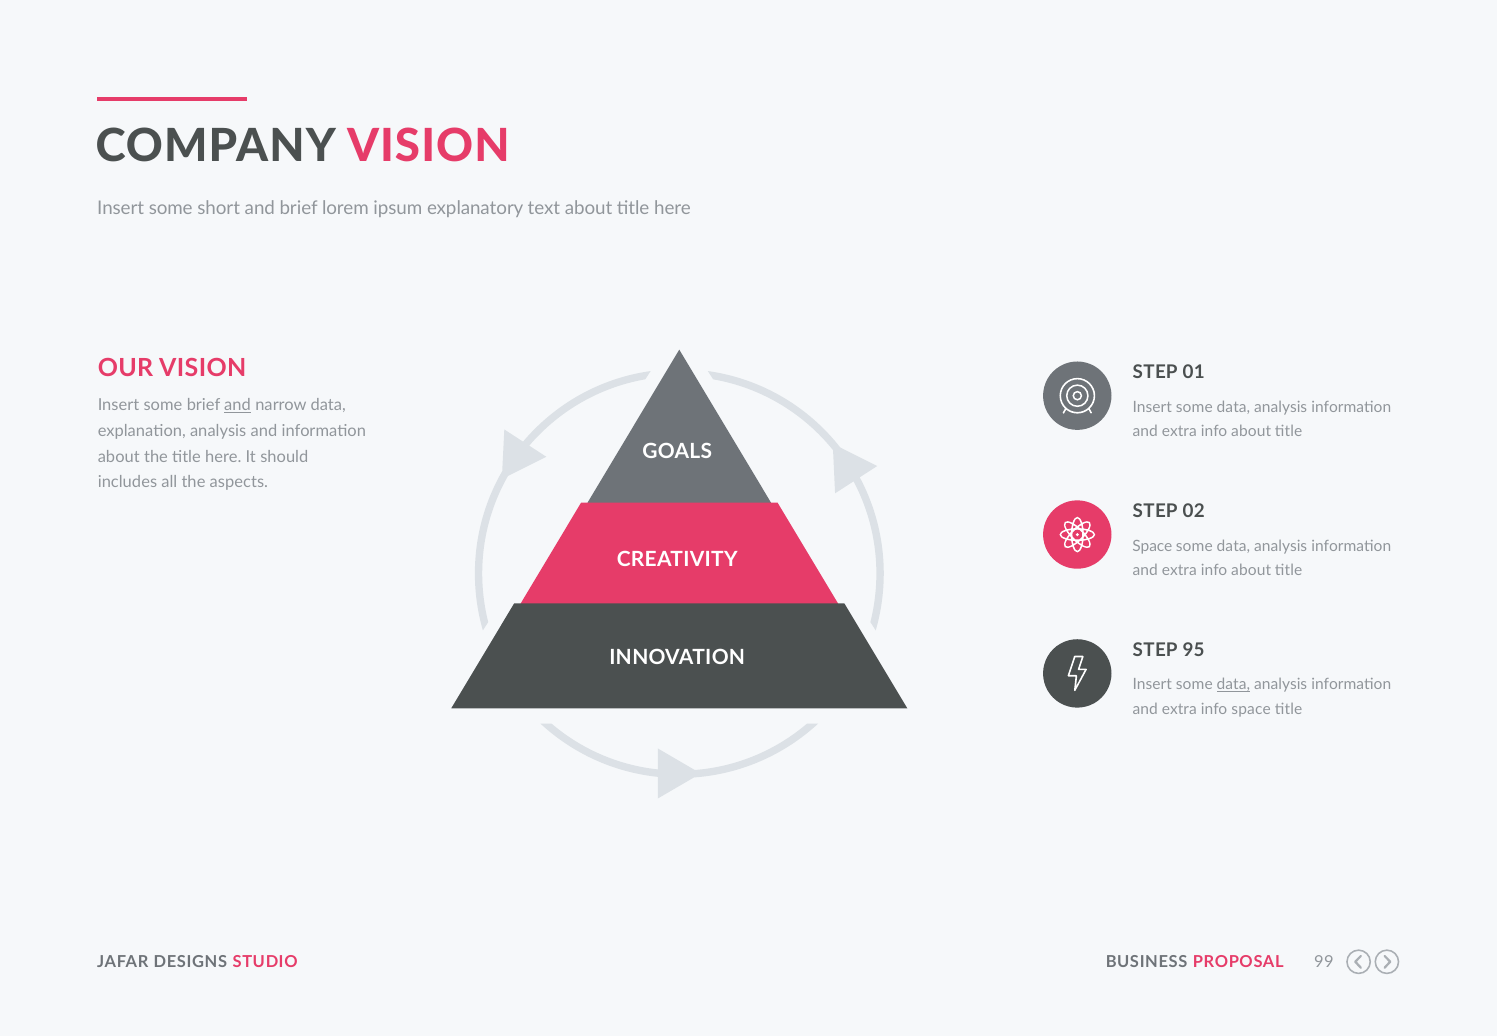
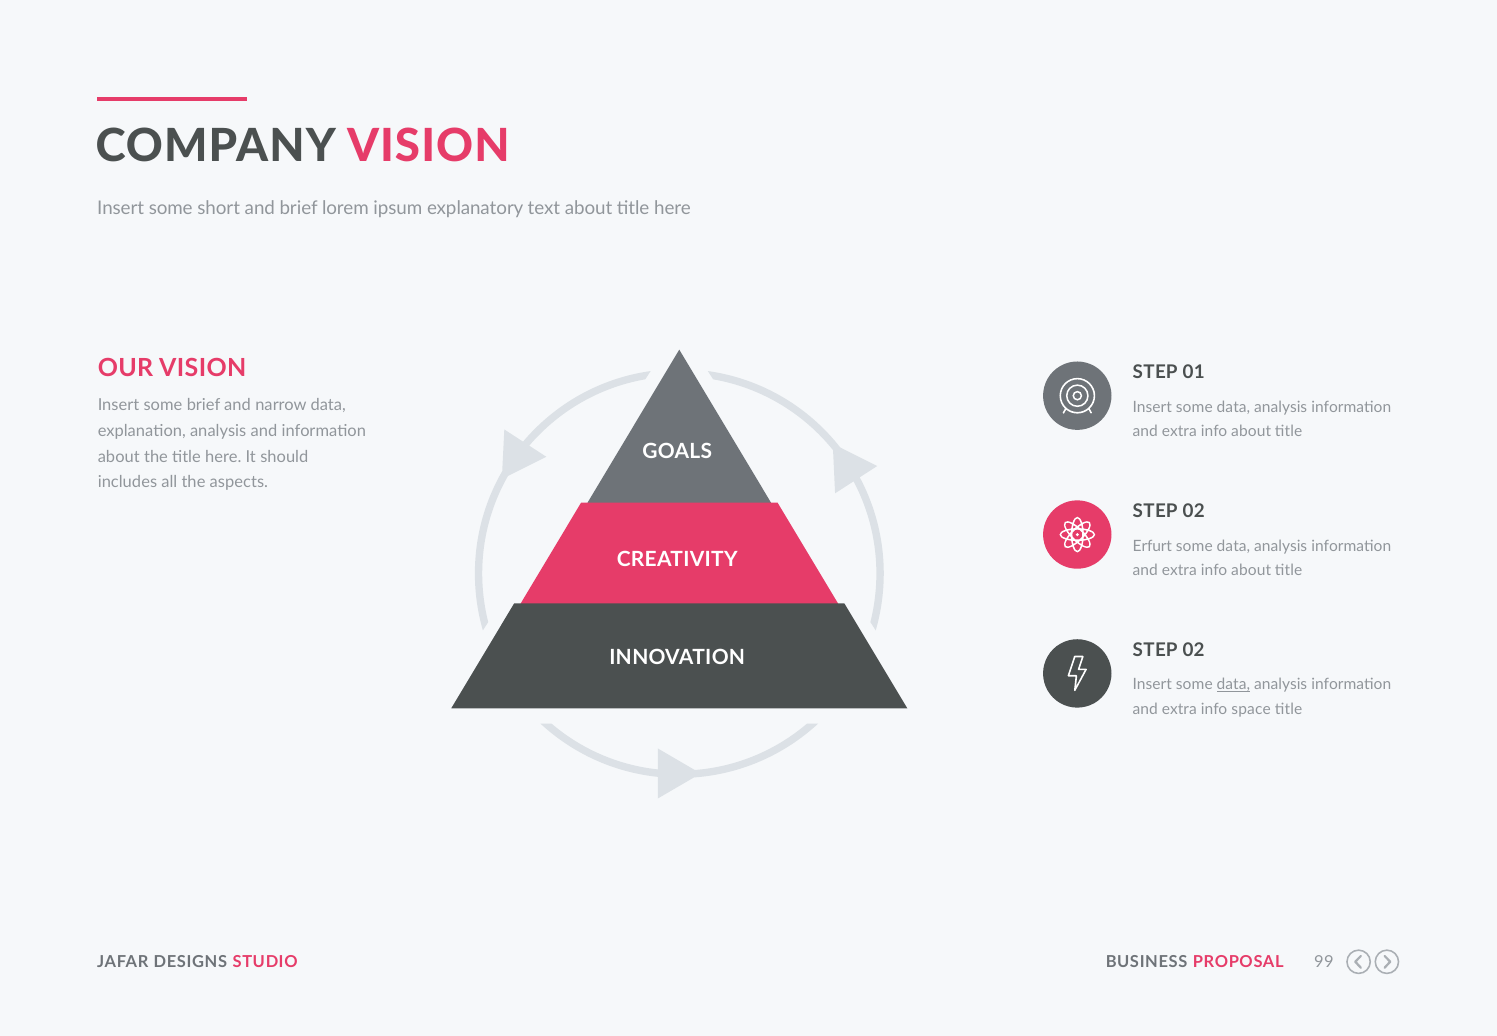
and at (238, 405) underline: present -> none
Space at (1152, 546): Space -> Erfurt
95 at (1194, 650): 95 -> 02
